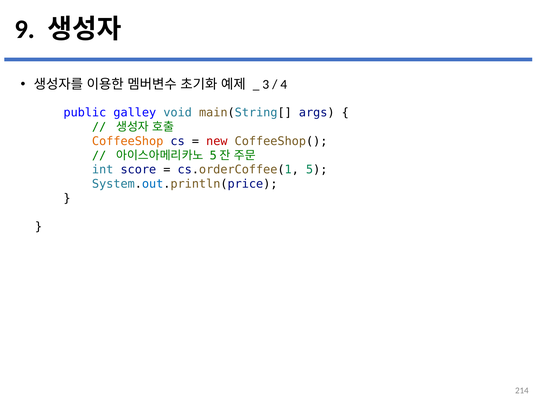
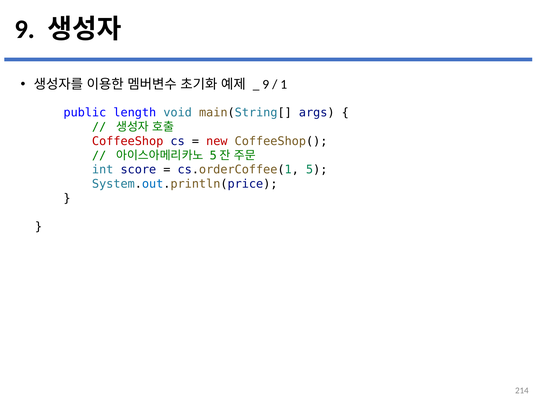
3 at (266, 85): 3 -> 9
4: 4 -> 1
galley: galley -> length
CoffeeShop colour: orange -> red
